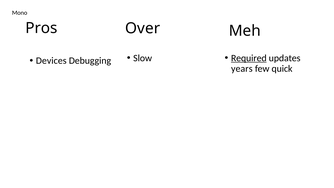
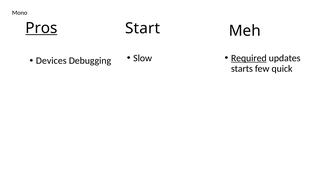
Pros underline: none -> present
Over: Over -> Start
years: years -> starts
